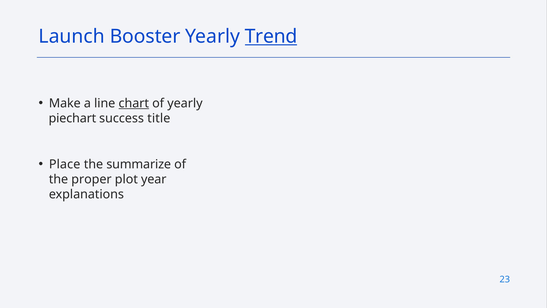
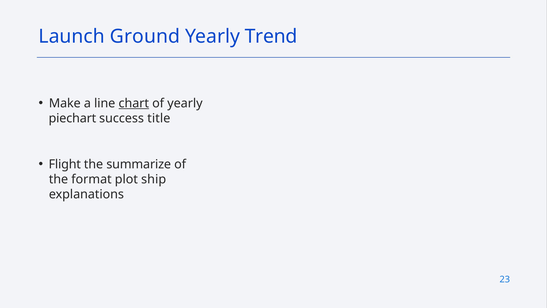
Booster: Booster -> Ground
Trend underline: present -> none
Place: Place -> Flight
proper: proper -> format
year: year -> ship
